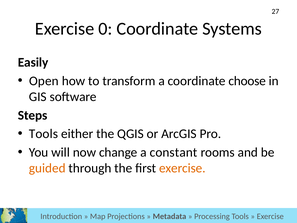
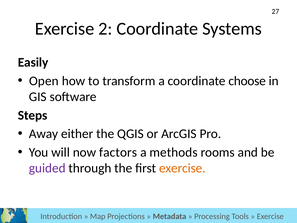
0: 0 -> 2
Tools at (43, 134): Tools -> Away
change: change -> factors
constant: constant -> methods
guided colour: orange -> purple
